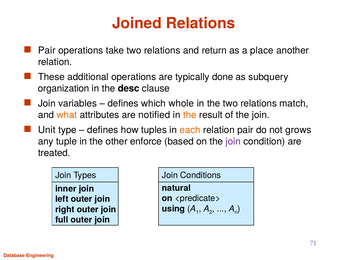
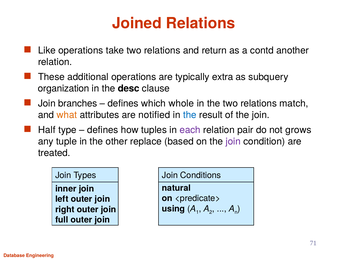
Pair at (47, 50): Pair -> Like
place: place -> contd
done: done -> extra
variables: variables -> branches
the at (190, 115) colour: orange -> blue
Unit: Unit -> Half
each colour: orange -> purple
enforce: enforce -> replace
